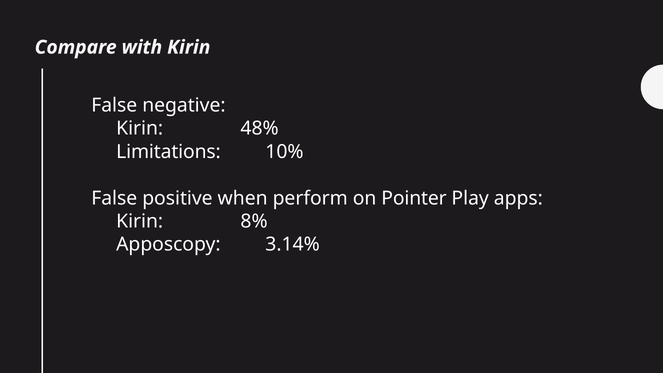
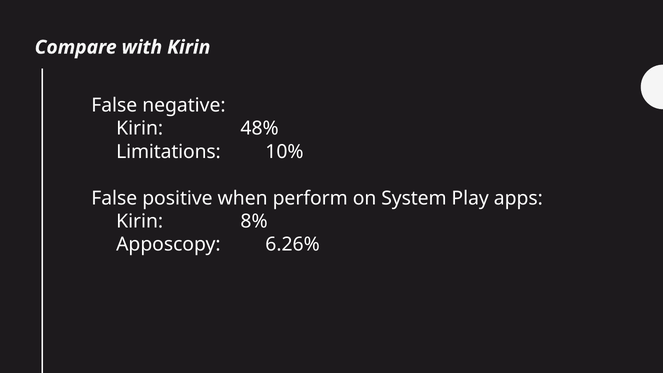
Pointer: Pointer -> System
3.14%: 3.14% -> 6.26%
